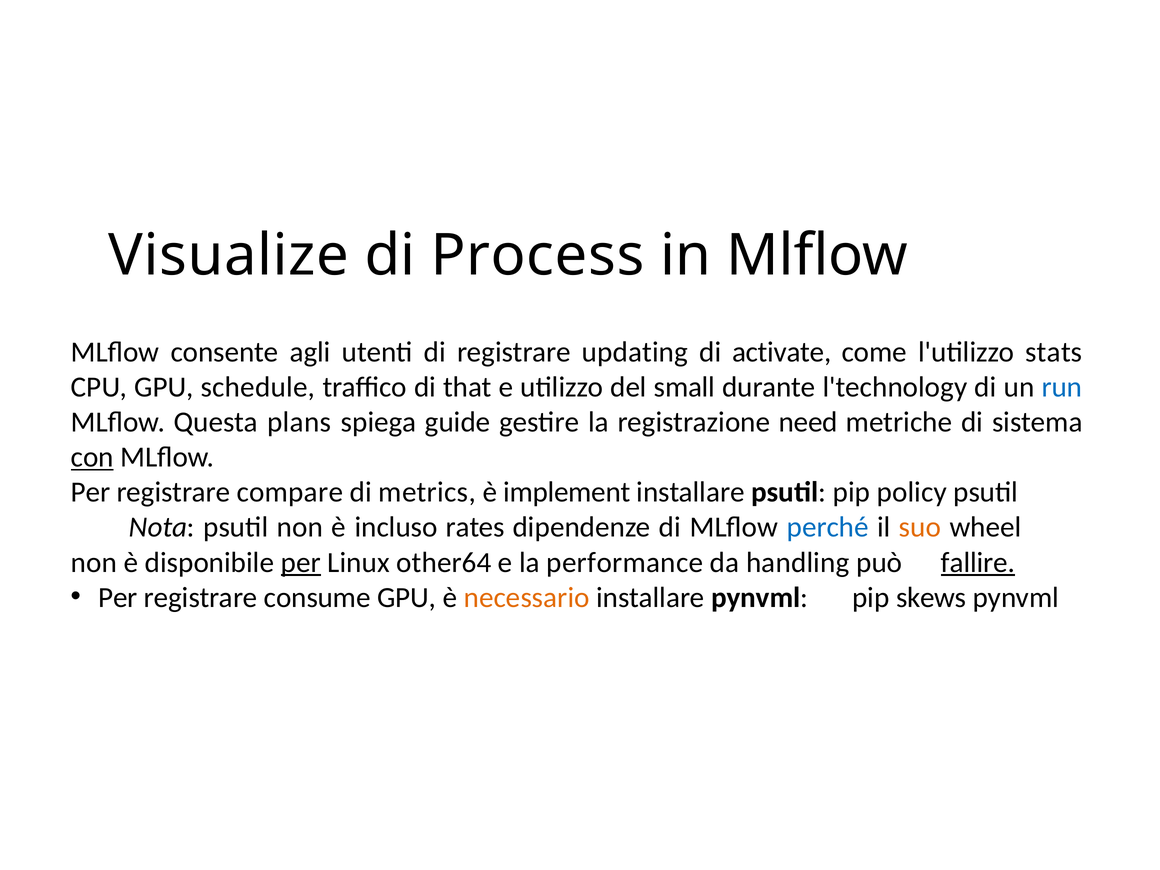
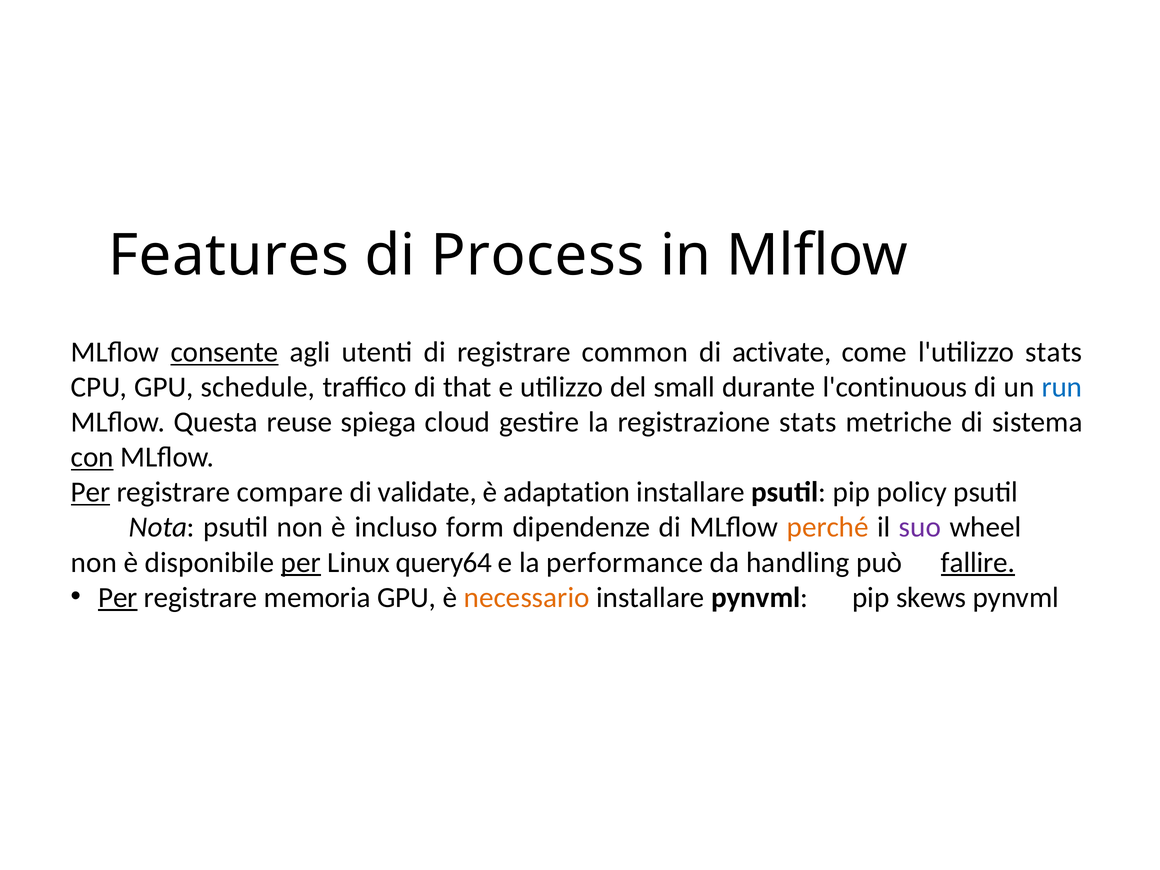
Visualize: Visualize -> Features
consente underline: none -> present
updating: updating -> common
l'technology: l'technology -> l'continuous
plans: plans -> reuse
guide: guide -> cloud
registrazione need: need -> stats
Per at (91, 492) underline: none -> present
metrics: metrics -> validate
implement: implement -> adaptation
rates: rates -> form
perché colour: blue -> orange
suo colour: orange -> purple
other64: other64 -> query64
Per at (118, 597) underline: none -> present
consume: consume -> memoria
